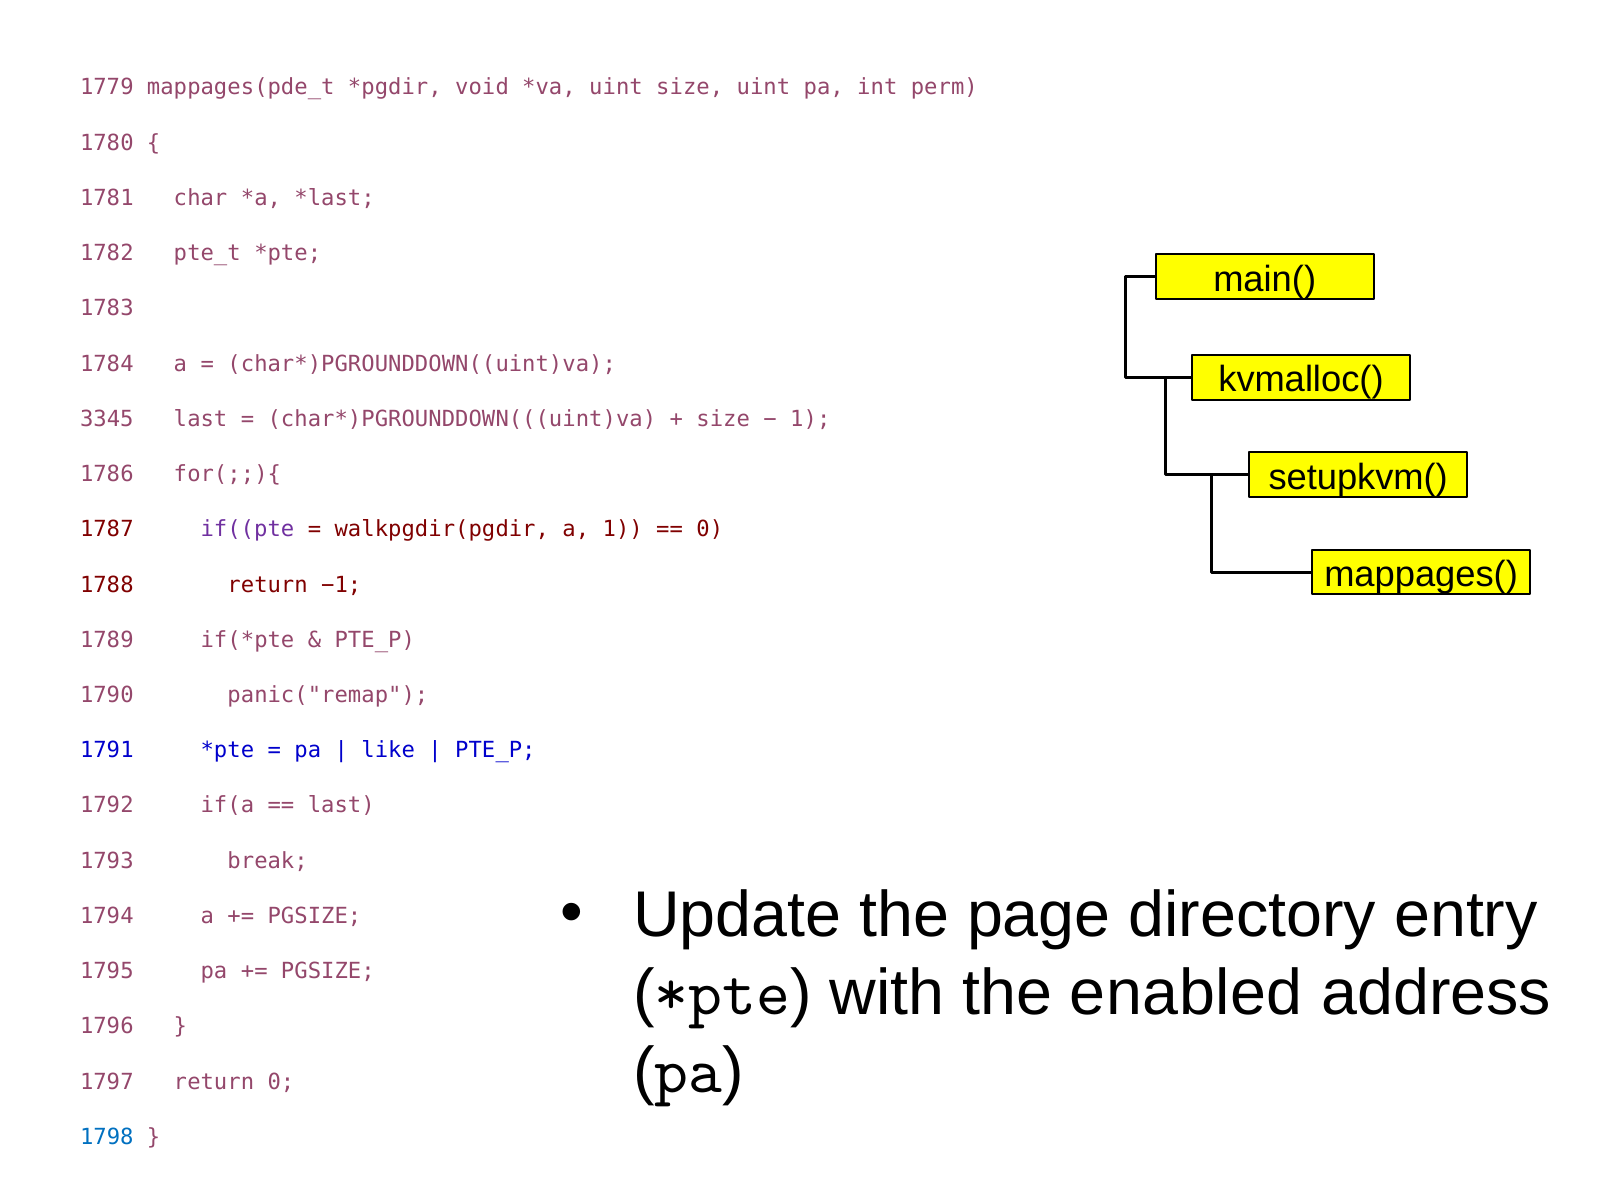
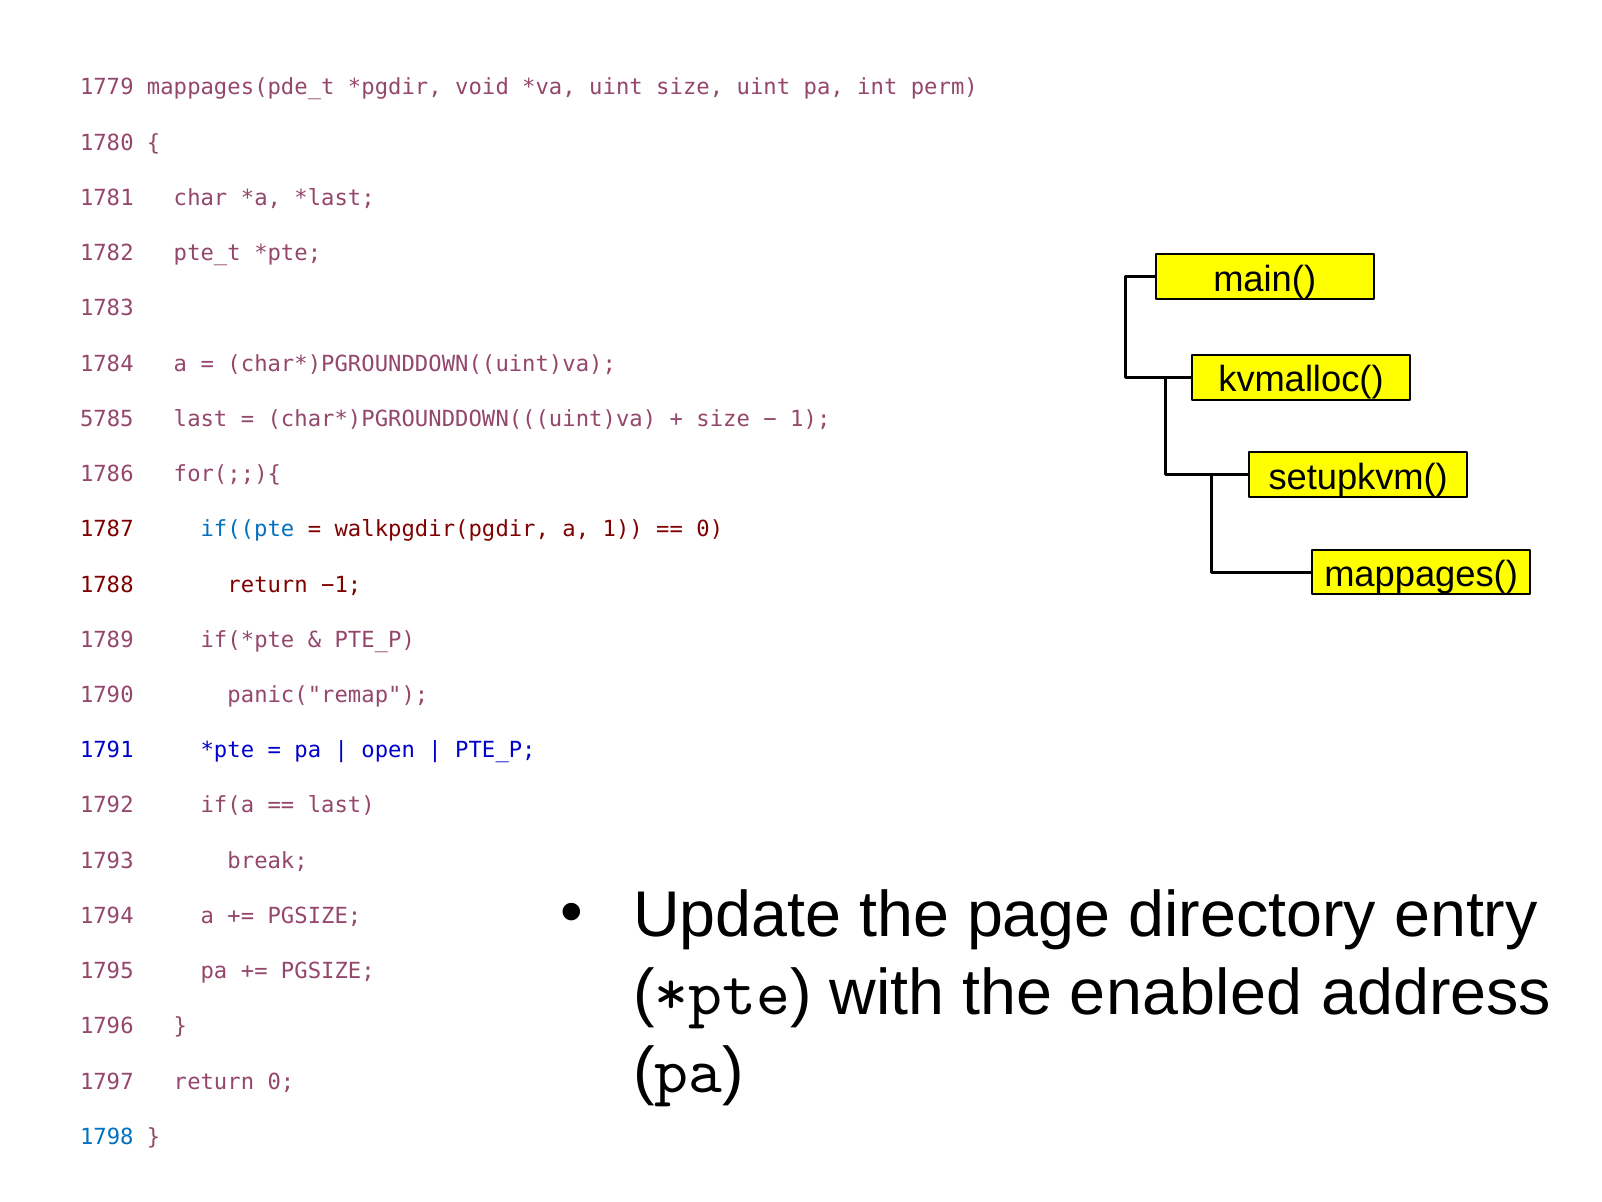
3345: 3345 -> 5785
if((pte colour: purple -> blue
like: like -> open
